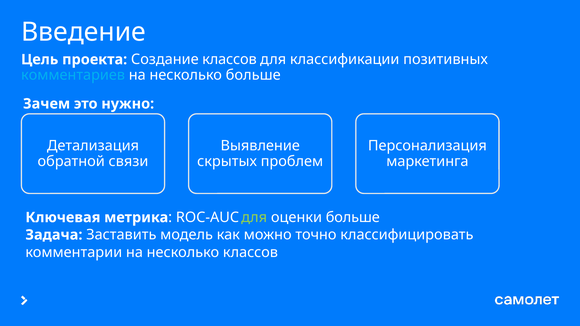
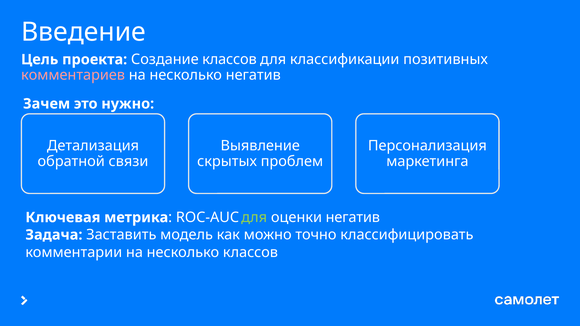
комментариев colour: light blue -> pink
несколько больше: больше -> негатив
оценки больше: больше -> негатив
